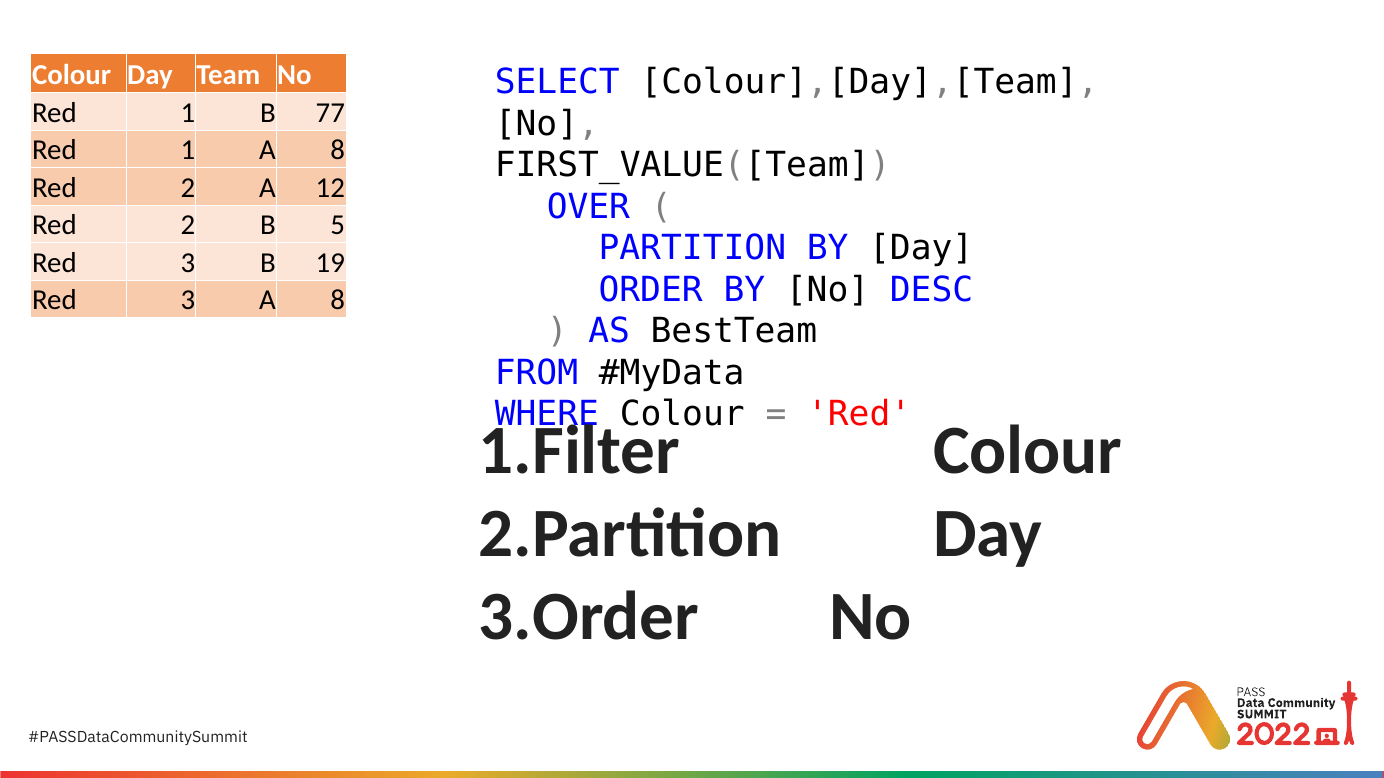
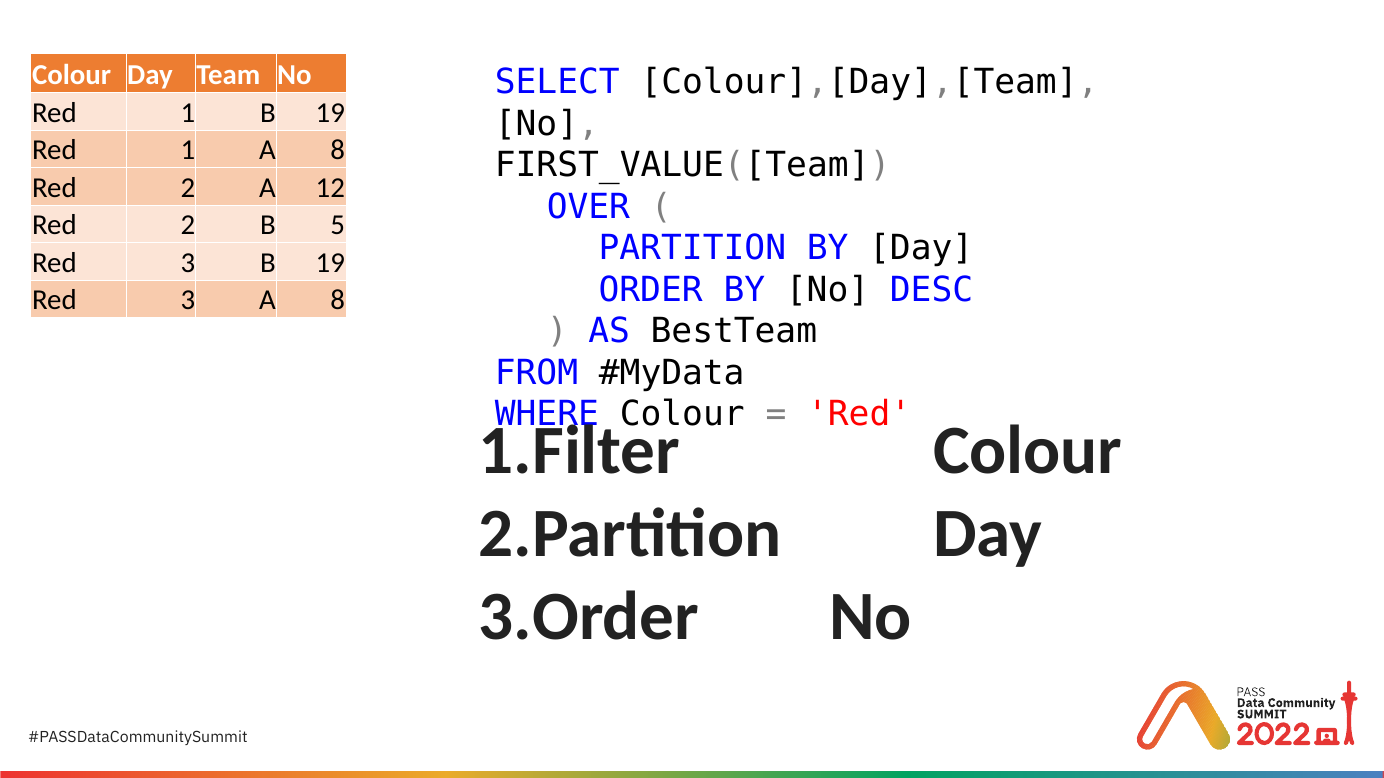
1 B 77: 77 -> 19
